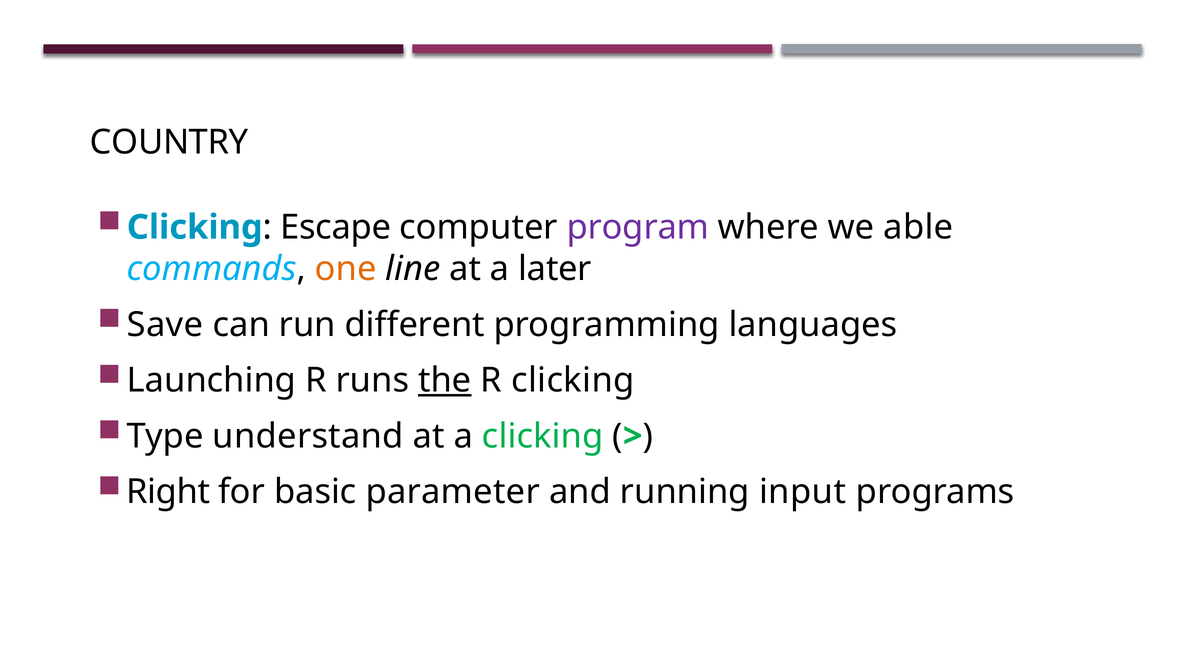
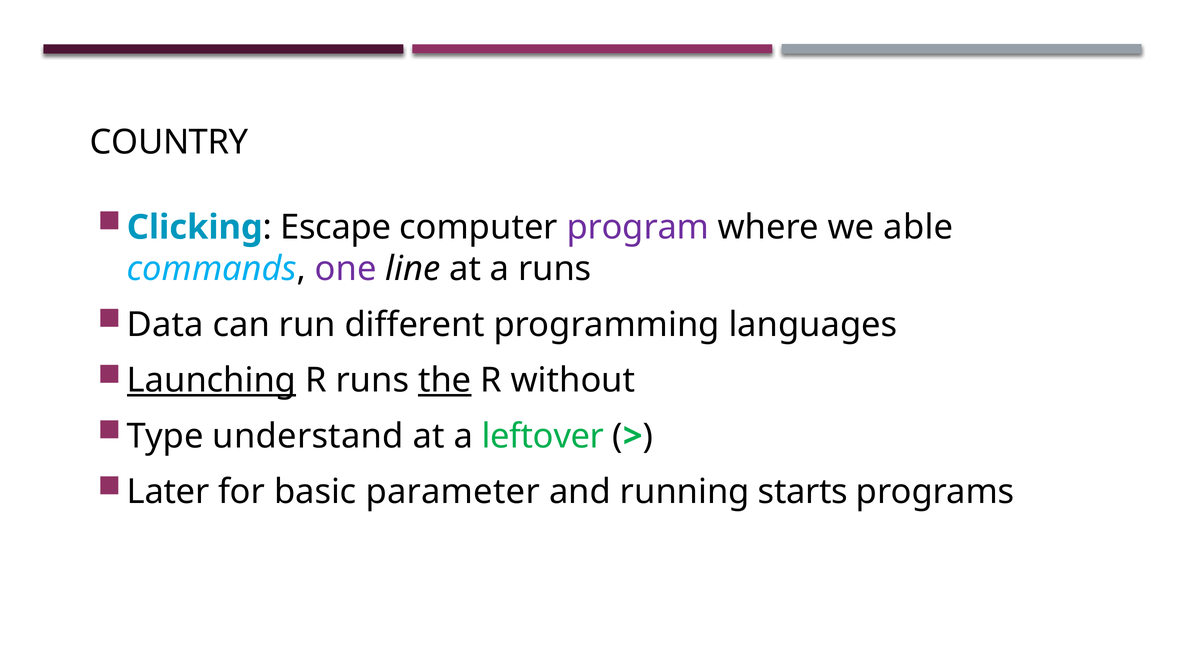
one colour: orange -> purple
a later: later -> runs
Save: Save -> Data
Launching underline: none -> present
R clicking: clicking -> without
a clicking: clicking -> leftover
Right: Right -> Later
input: input -> starts
